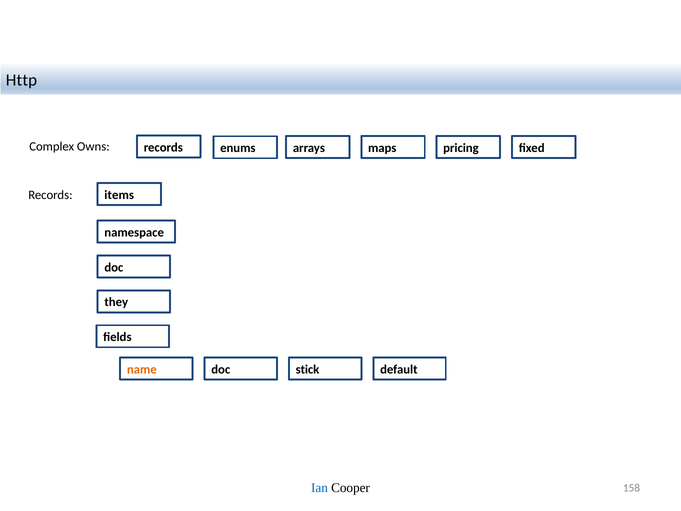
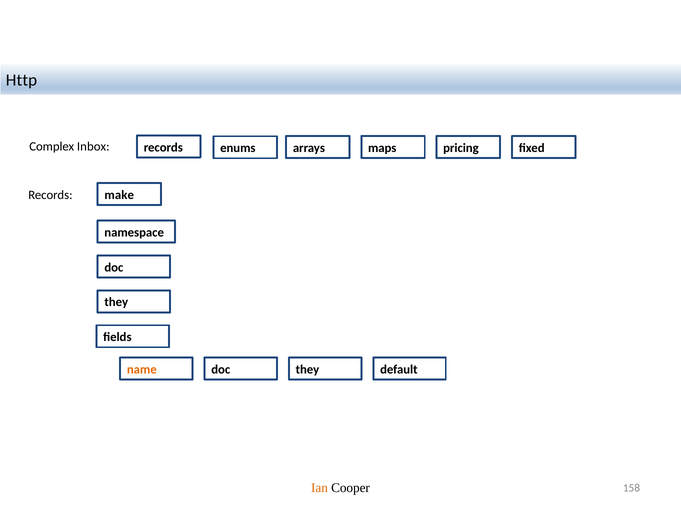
Owns: Owns -> Inbox
items: items -> make
stick at (308, 369): stick -> they
Ian colour: blue -> orange
